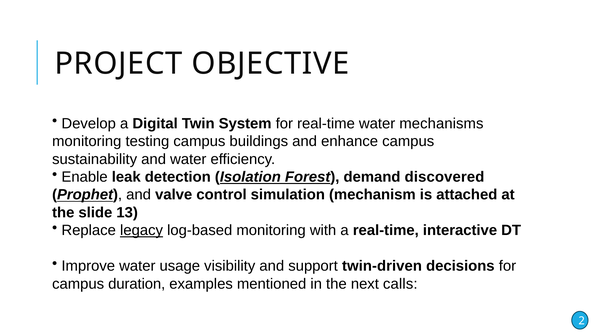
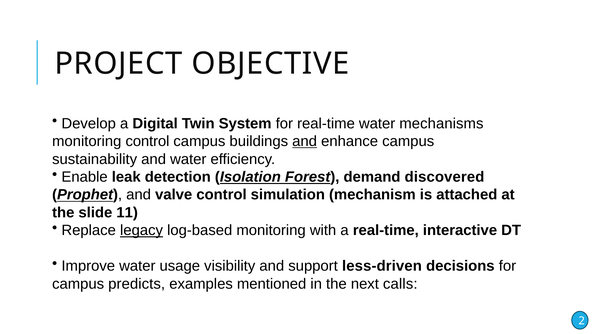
monitoring testing: testing -> control
and at (305, 141) underline: none -> present
13: 13 -> 11
twin-driven: twin-driven -> less-driven
duration: duration -> predicts
